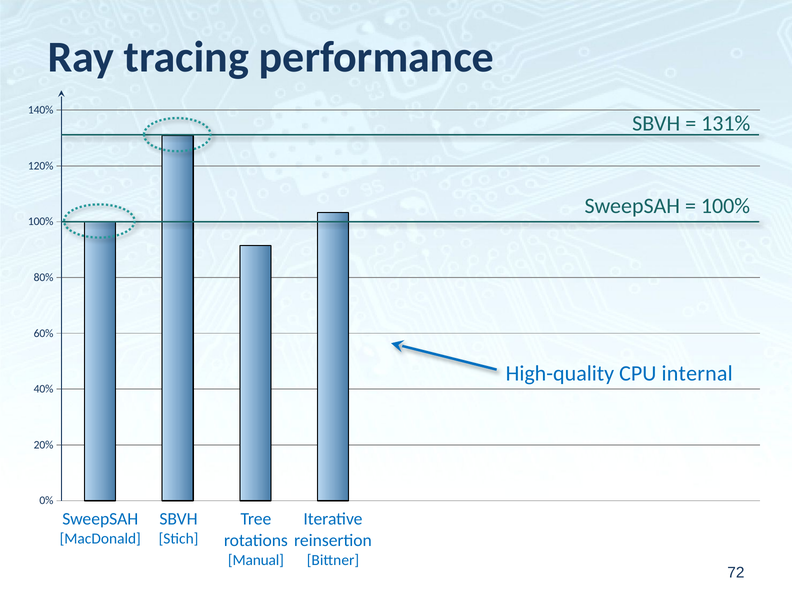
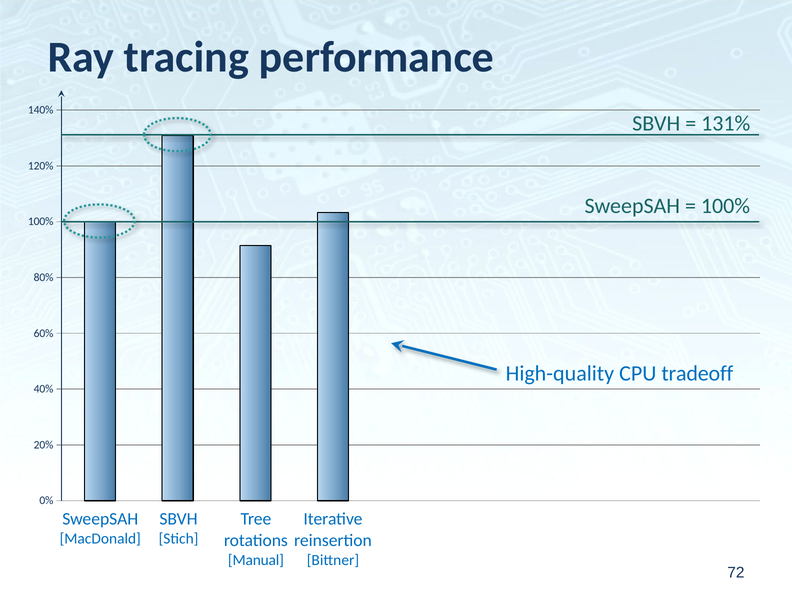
internal: internal -> tradeoff
